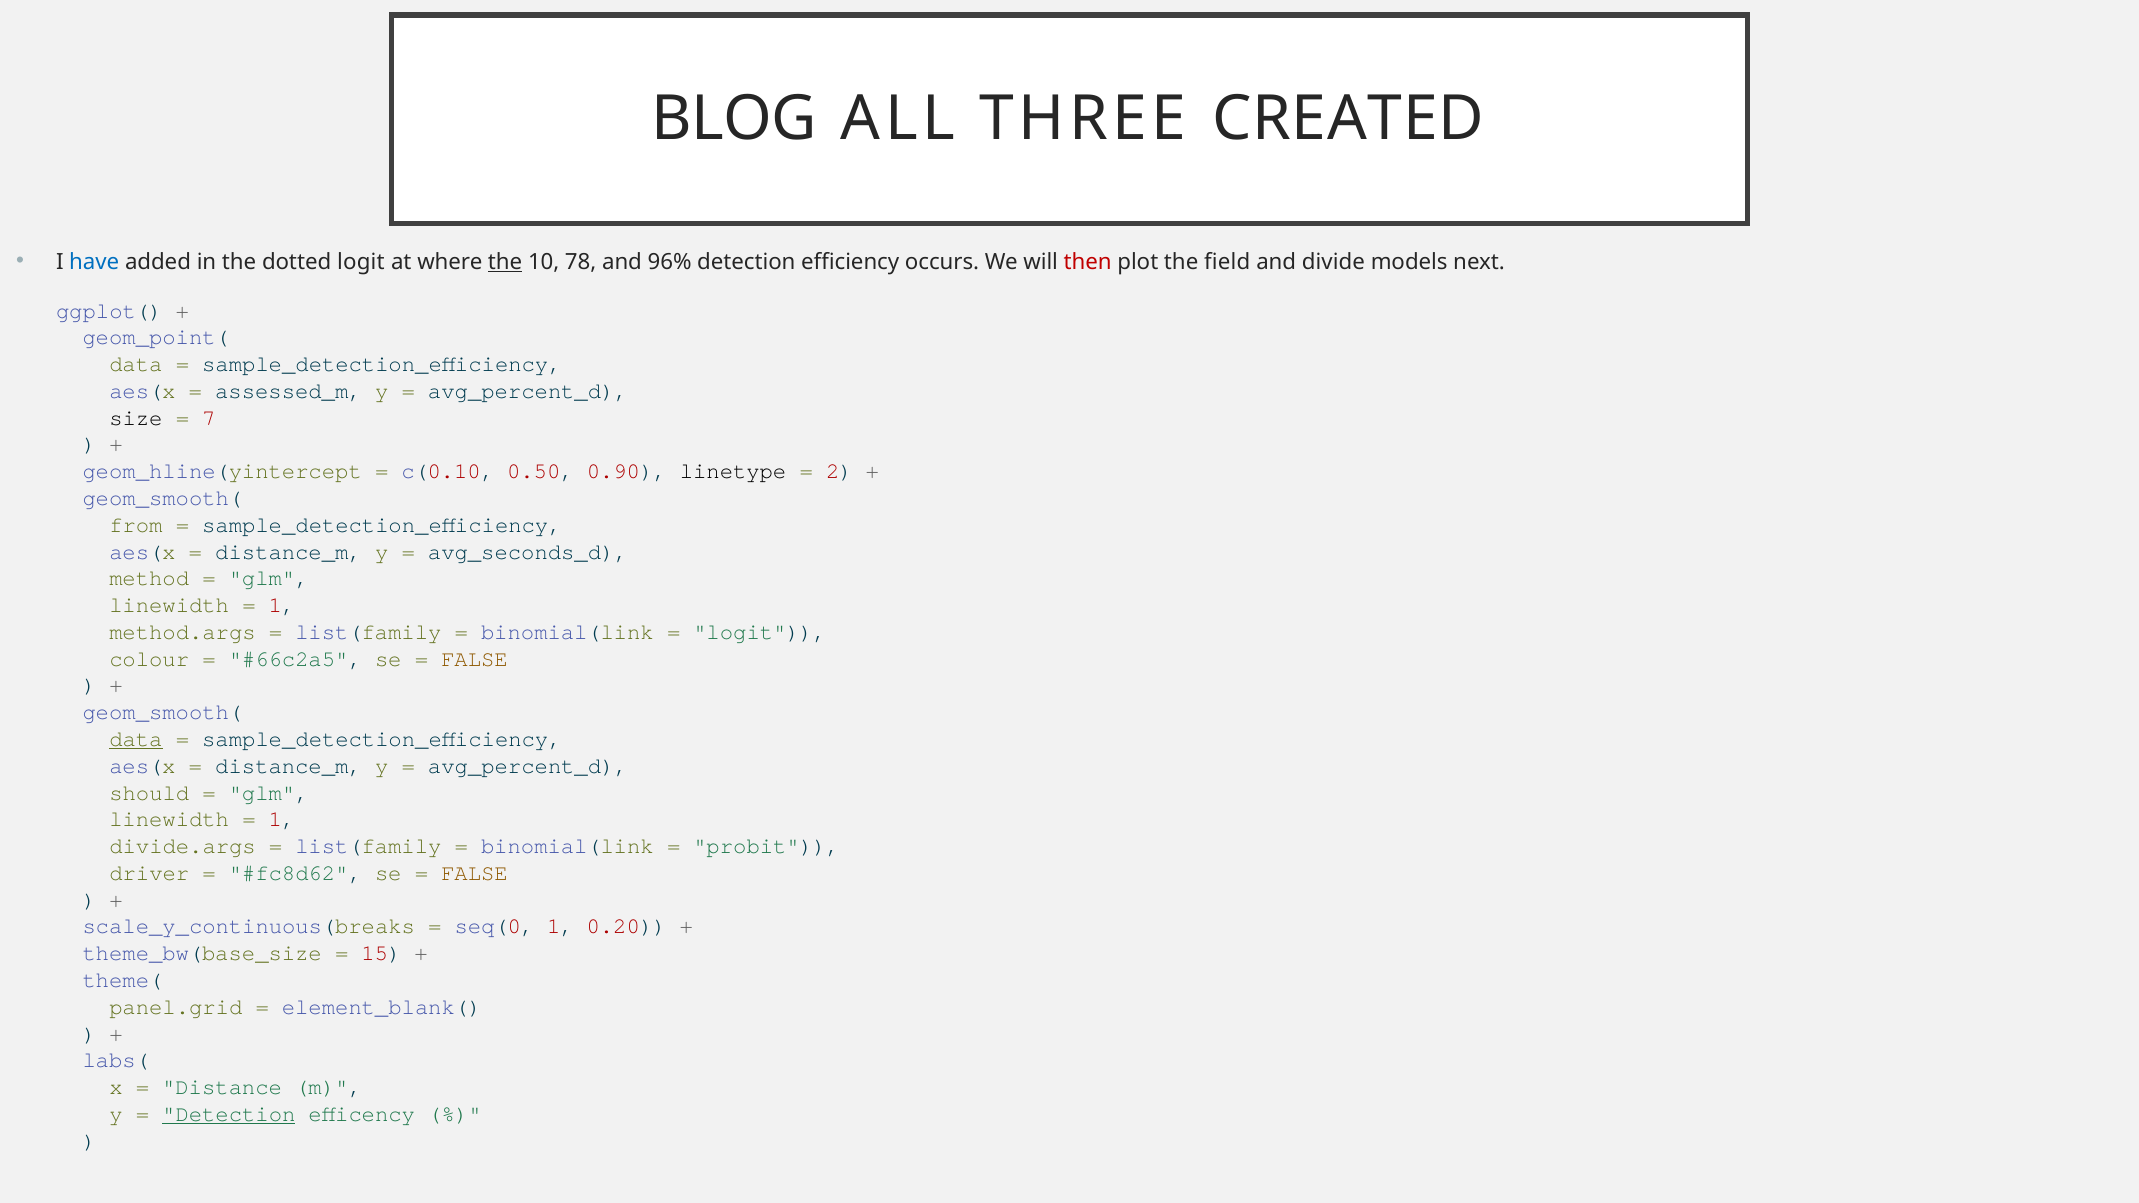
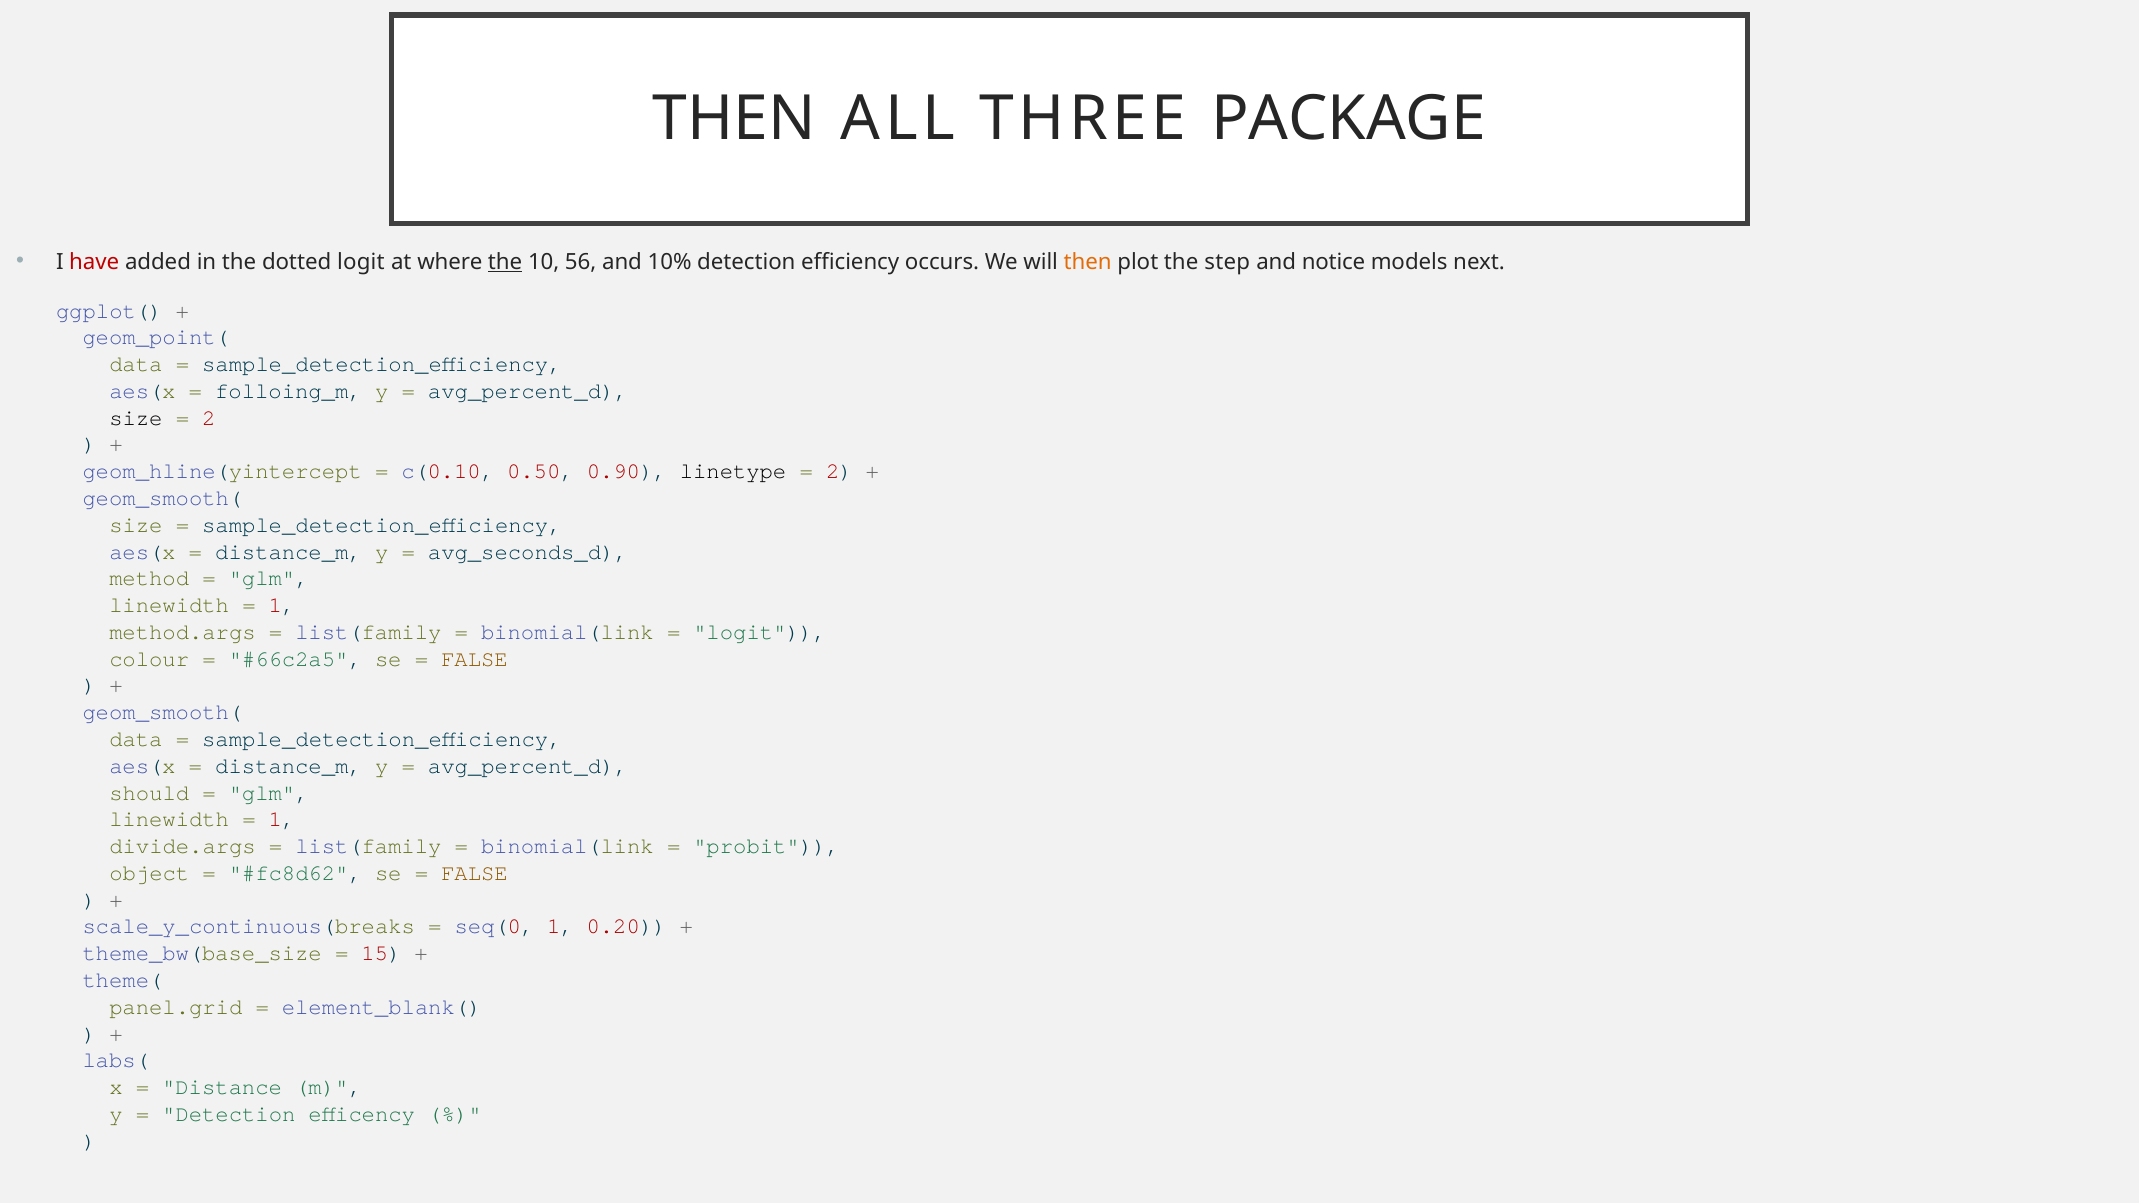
BLOG at (734, 119): BLOG -> THEN
CREATED: CREATED -> PACKAGE
have colour: blue -> red
78: 78 -> 56
96%: 96% -> 10%
then at (1088, 262) colour: red -> orange
field: field -> step
divide: divide -> notice
assessed_m: assessed_m -> folloing_m
7 at (209, 418): 7 -> 2
from at (136, 525): from -> size
data at (136, 739) underline: present -> none
driver: driver -> object
Detection at (229, 1114) underline: present -> none
